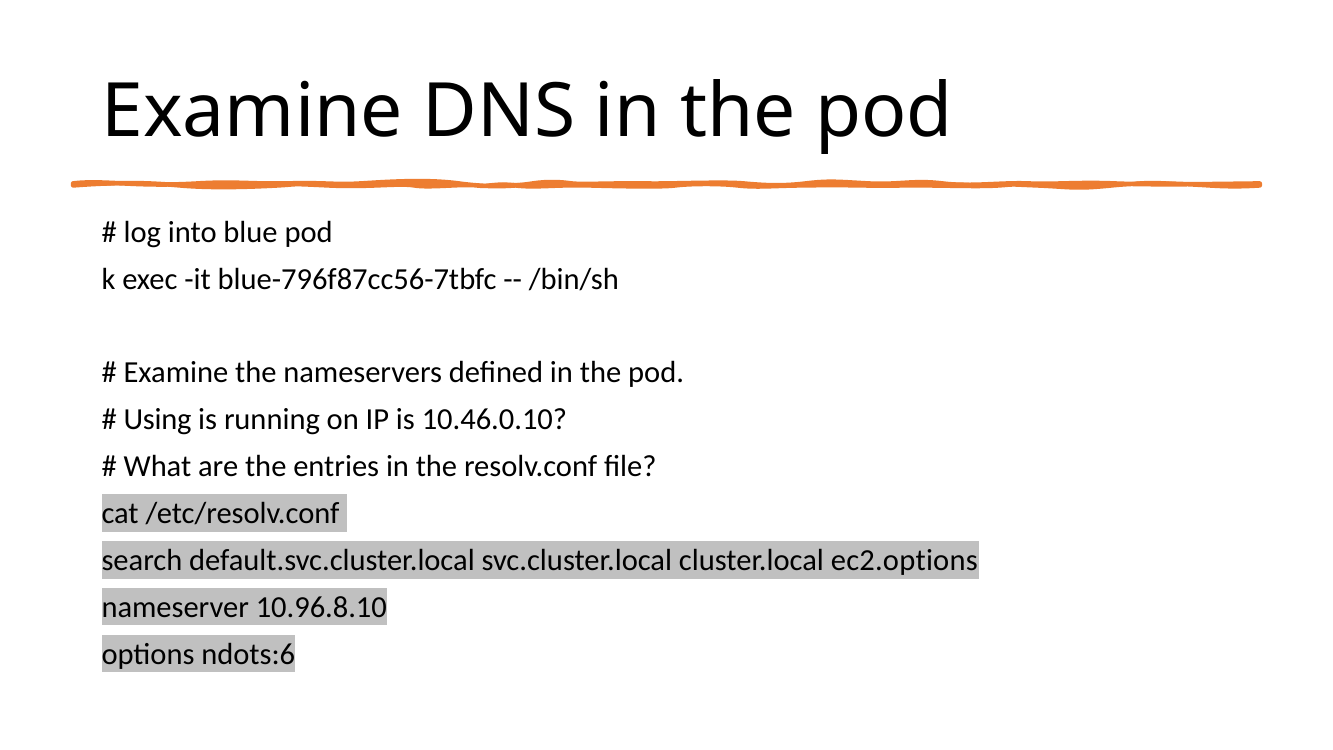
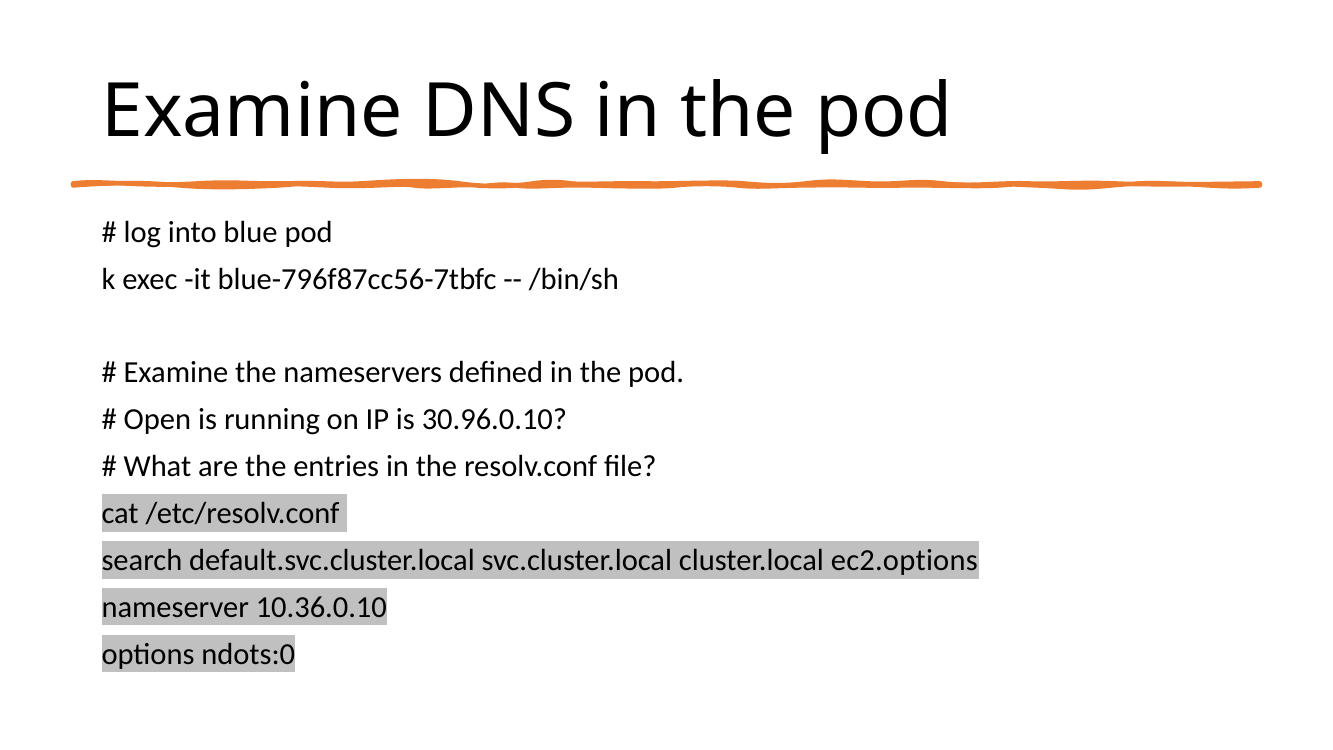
Using: Using -> Open
10.46.0.10: 10.46.0.10 -> 30.96.0.10
10.96.8.10: 10.96.8.10 -> 10.36.0.10
ndots:6: ndots:6 -> ndots:0
